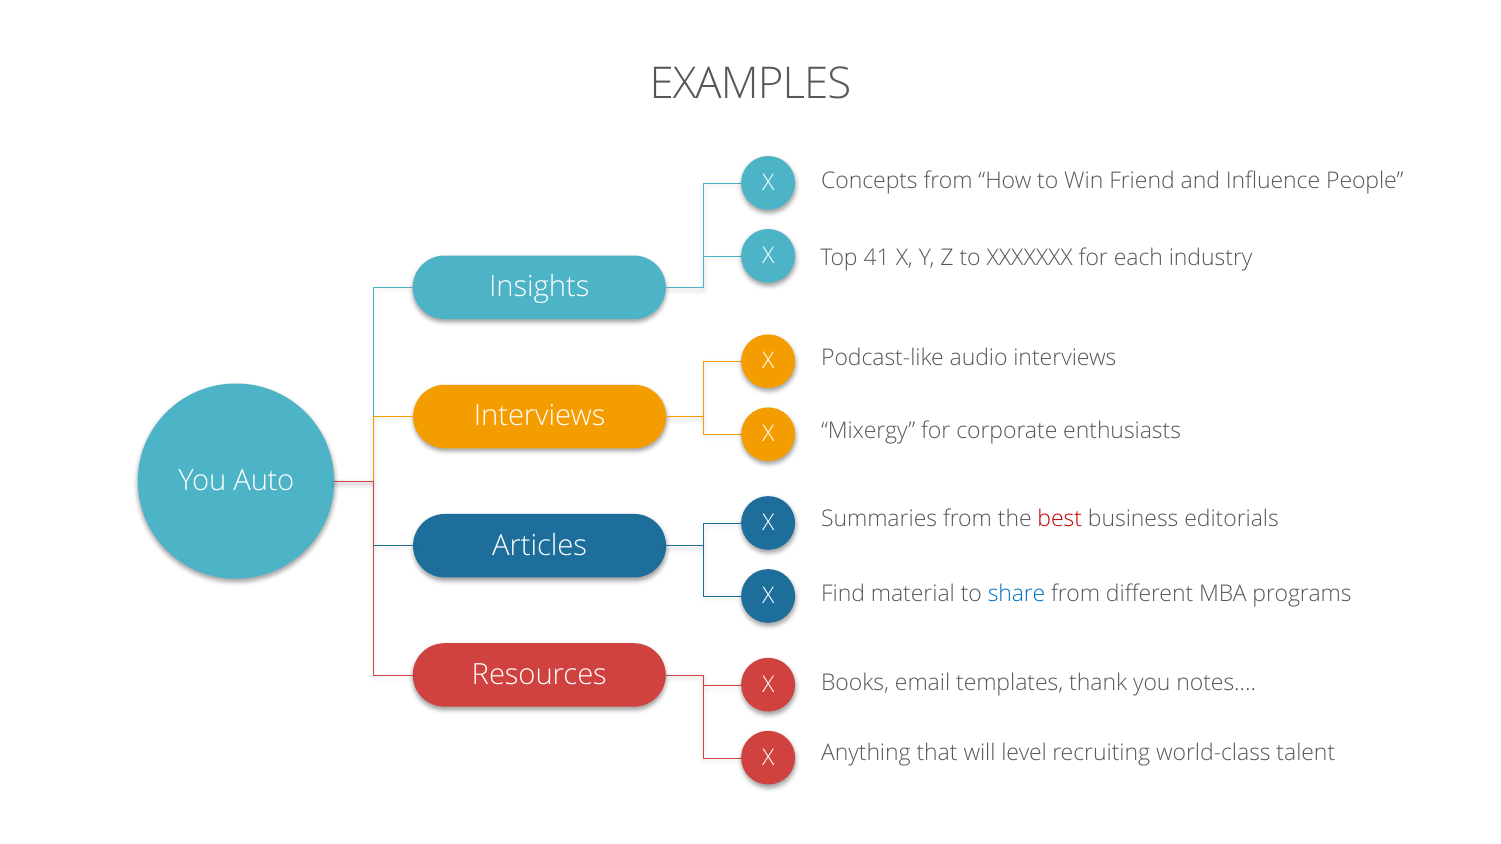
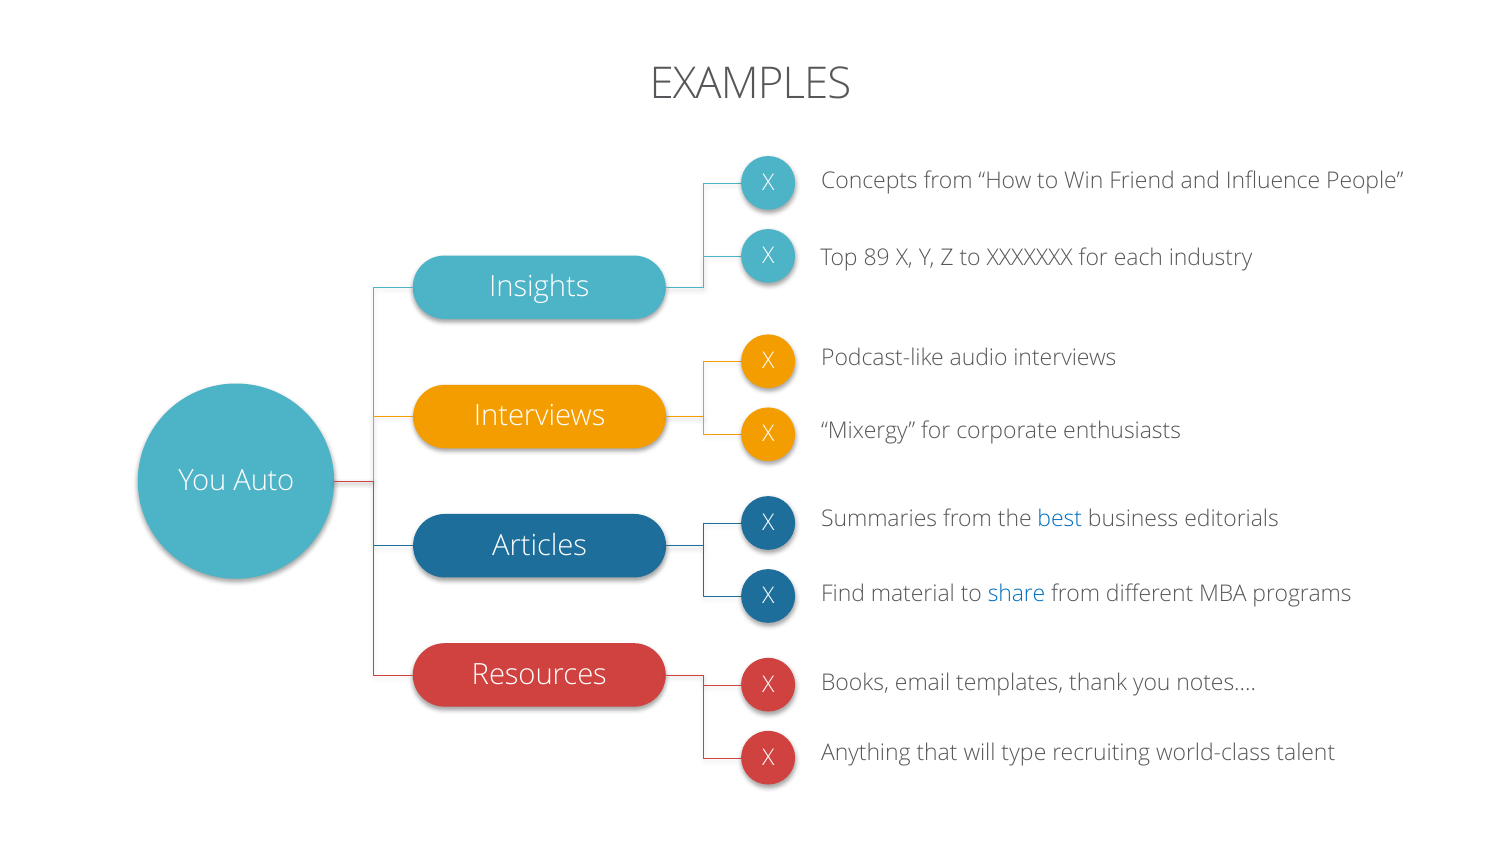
41: 41 -> 89
best colour: red -> blue
level: level -> type
